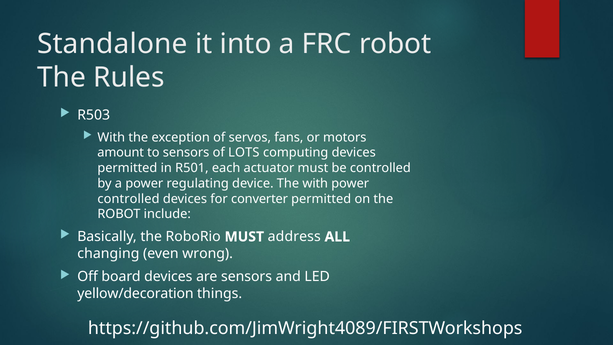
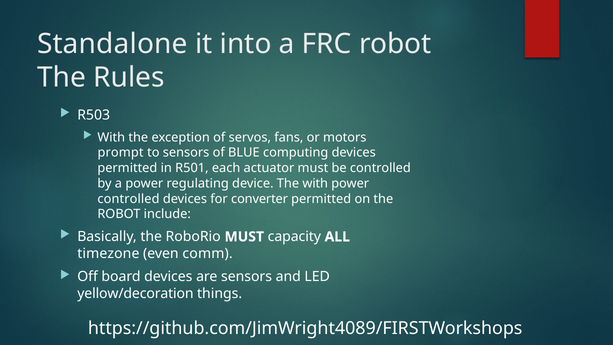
amount: amount -> prompt
LOTS: LOTS -> BLUE
address: address -> capacity
changing: changing -> timezone
wrong: wrong -> comm
